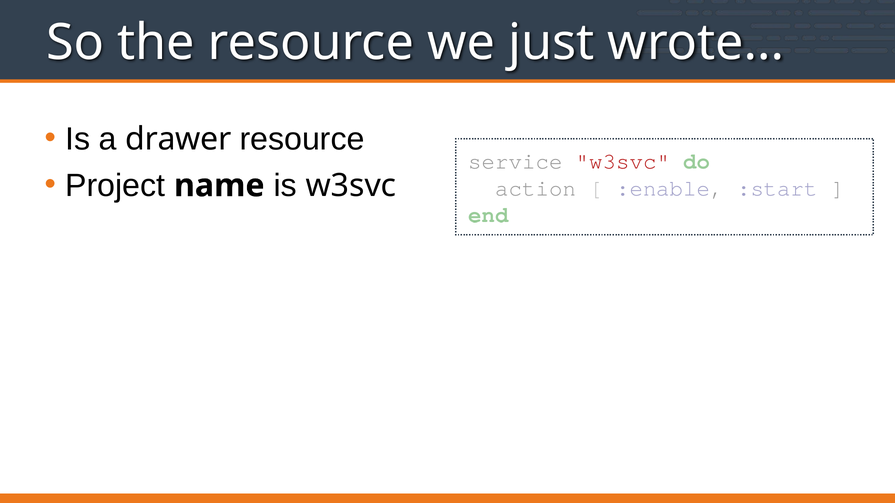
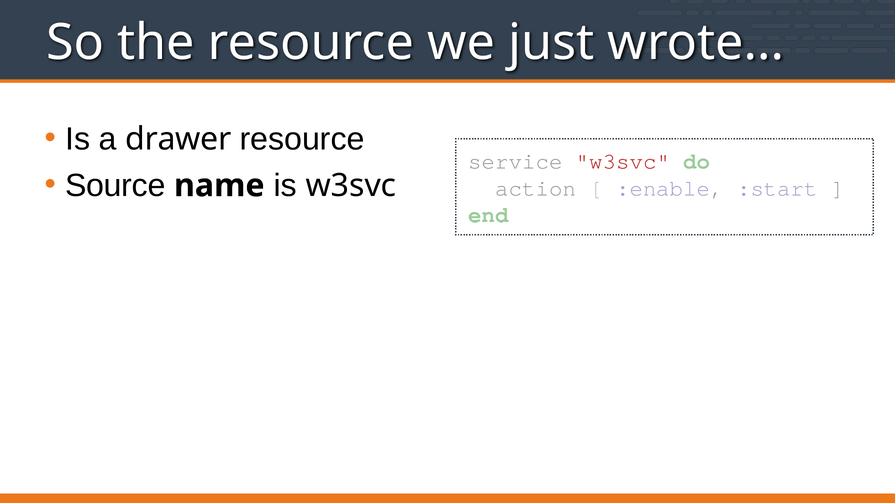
Project: Project -> Source
